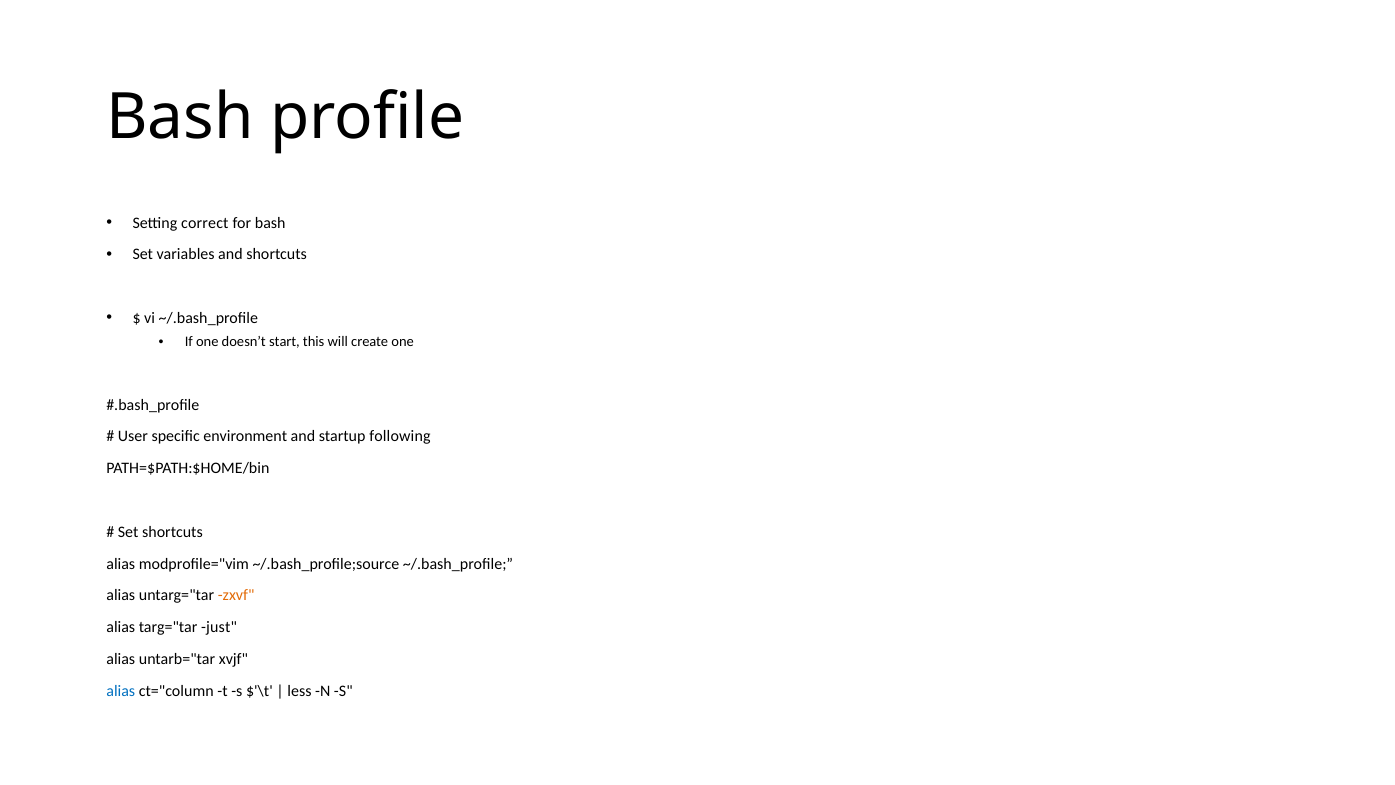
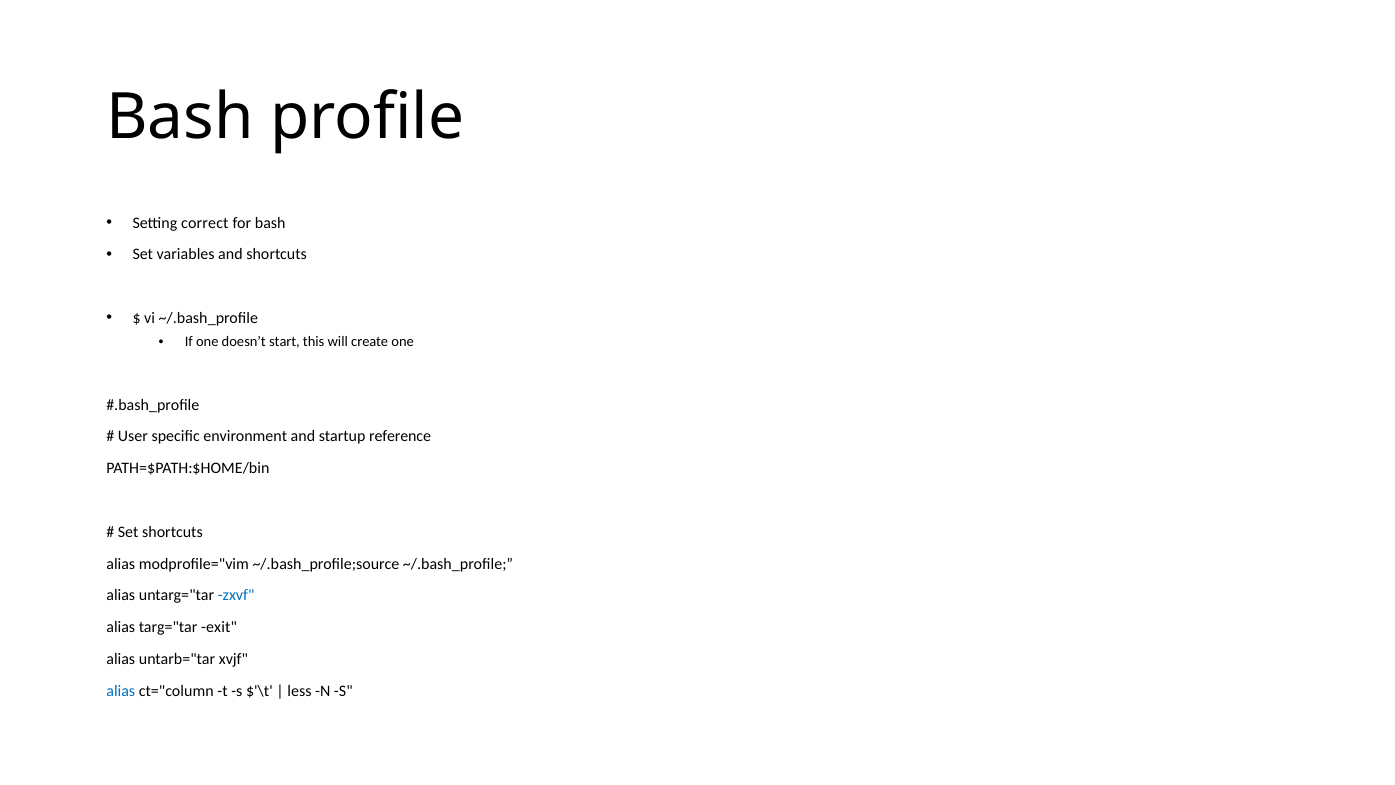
following: following -> reference
zxvf colour: orange -> blue
just: just -> exit
